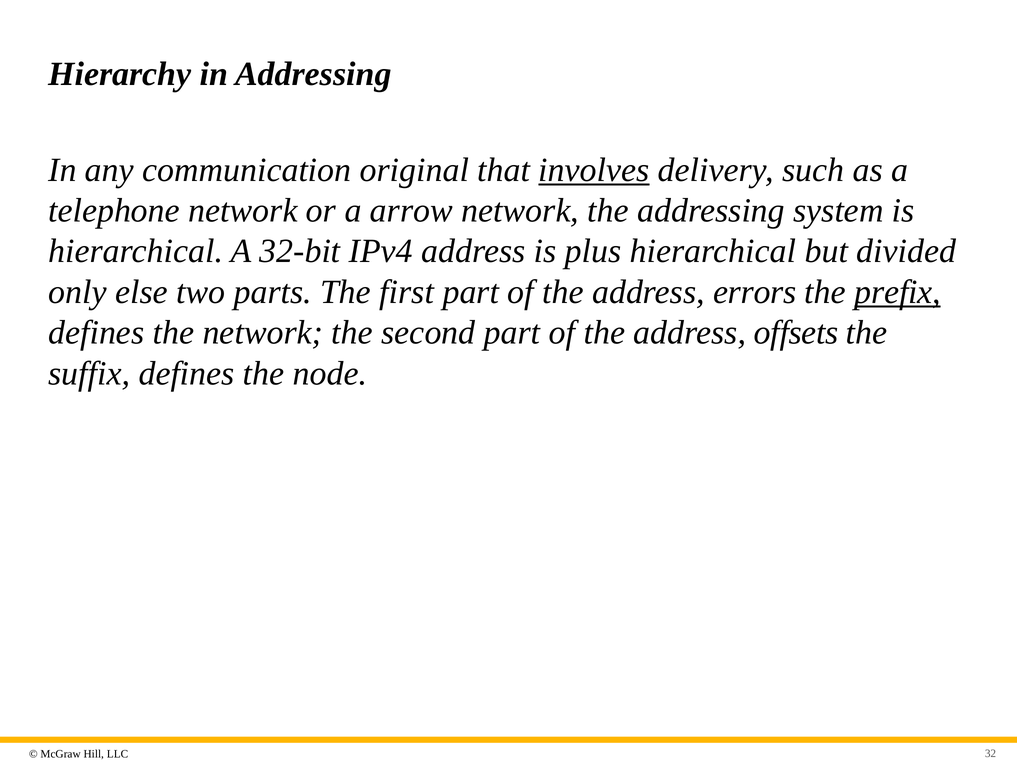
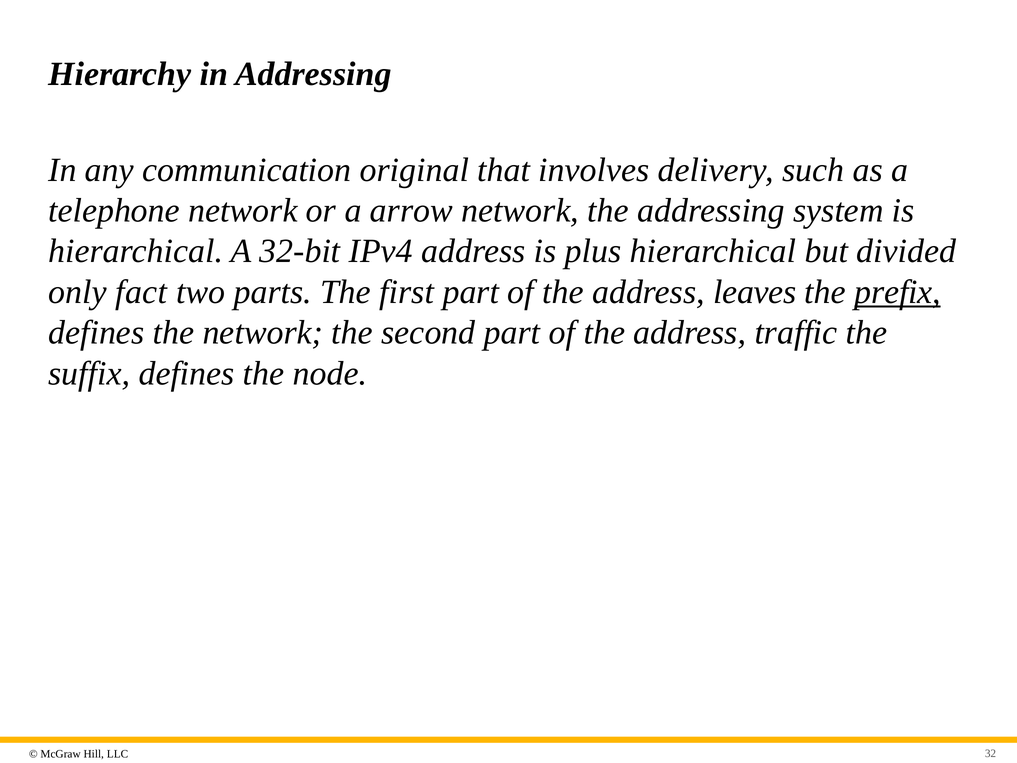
involves underline: present -> none
else: else -> fact
errors: errors -> leaves
offsets: offsets -> traffic
